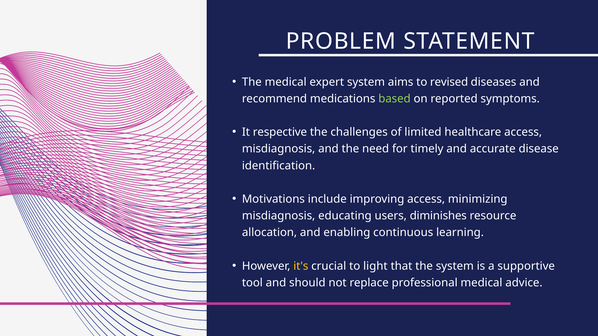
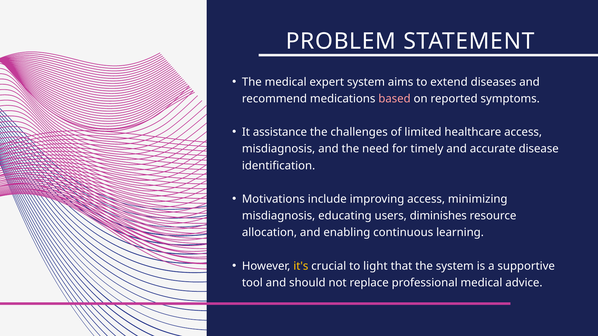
revised: revised -> extend
based colour: light green -> pink
respective: respective -> assistance
